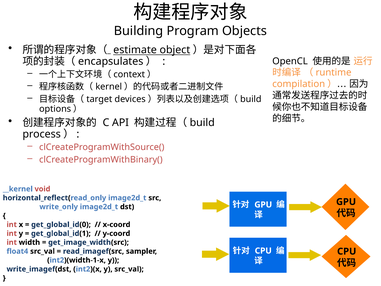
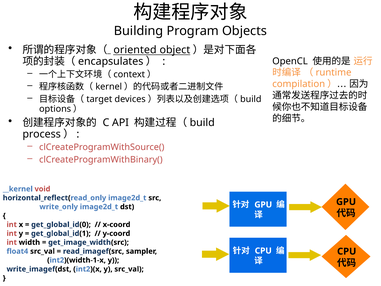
estimate: estimate -> oriented
